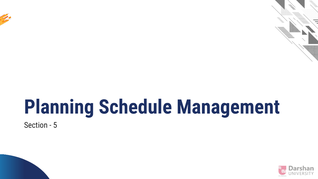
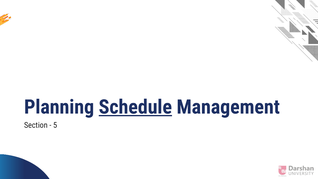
Schedule underline: none -> present
